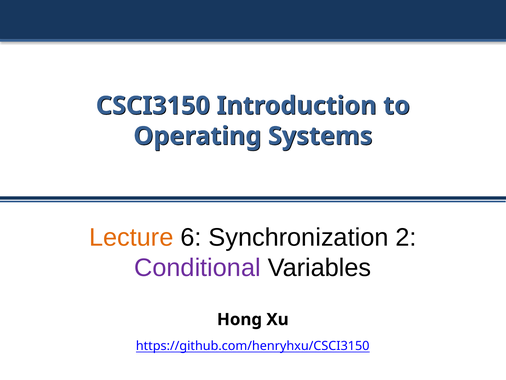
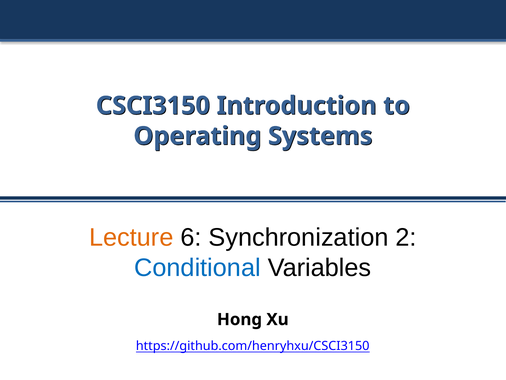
Conditional colour: purple -> blue
